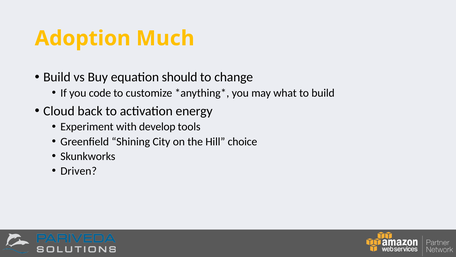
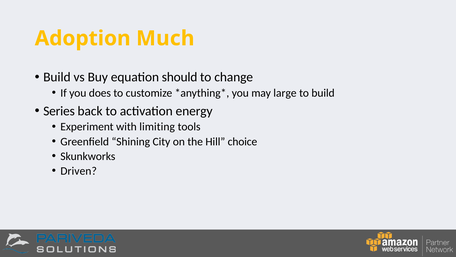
code: code -> does
what: what -> large
Cloud: Cloud -> Series
develop: develop -> limiting
